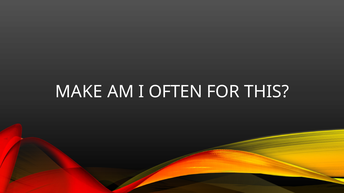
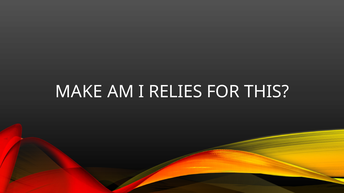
OFTEN: OFTEN -> RELIES
